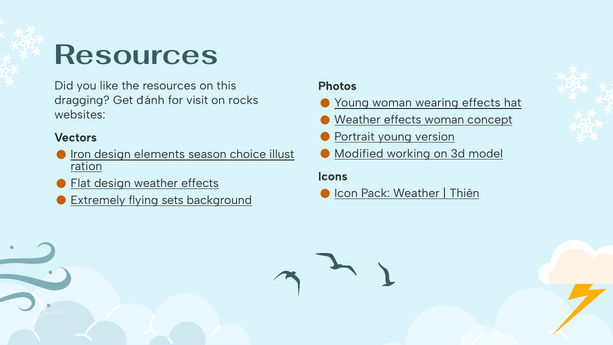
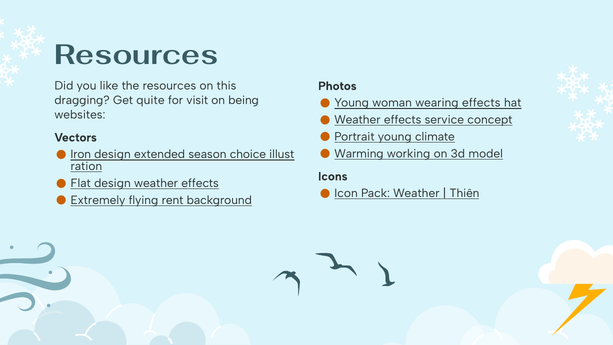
đánh: đánh -> quite
rocks: rocks -> being
effects woman: woman -> service
version: version -> climate
Modified: Modified -> Warming
elements: elements -> extended
sets: sets -> rent
